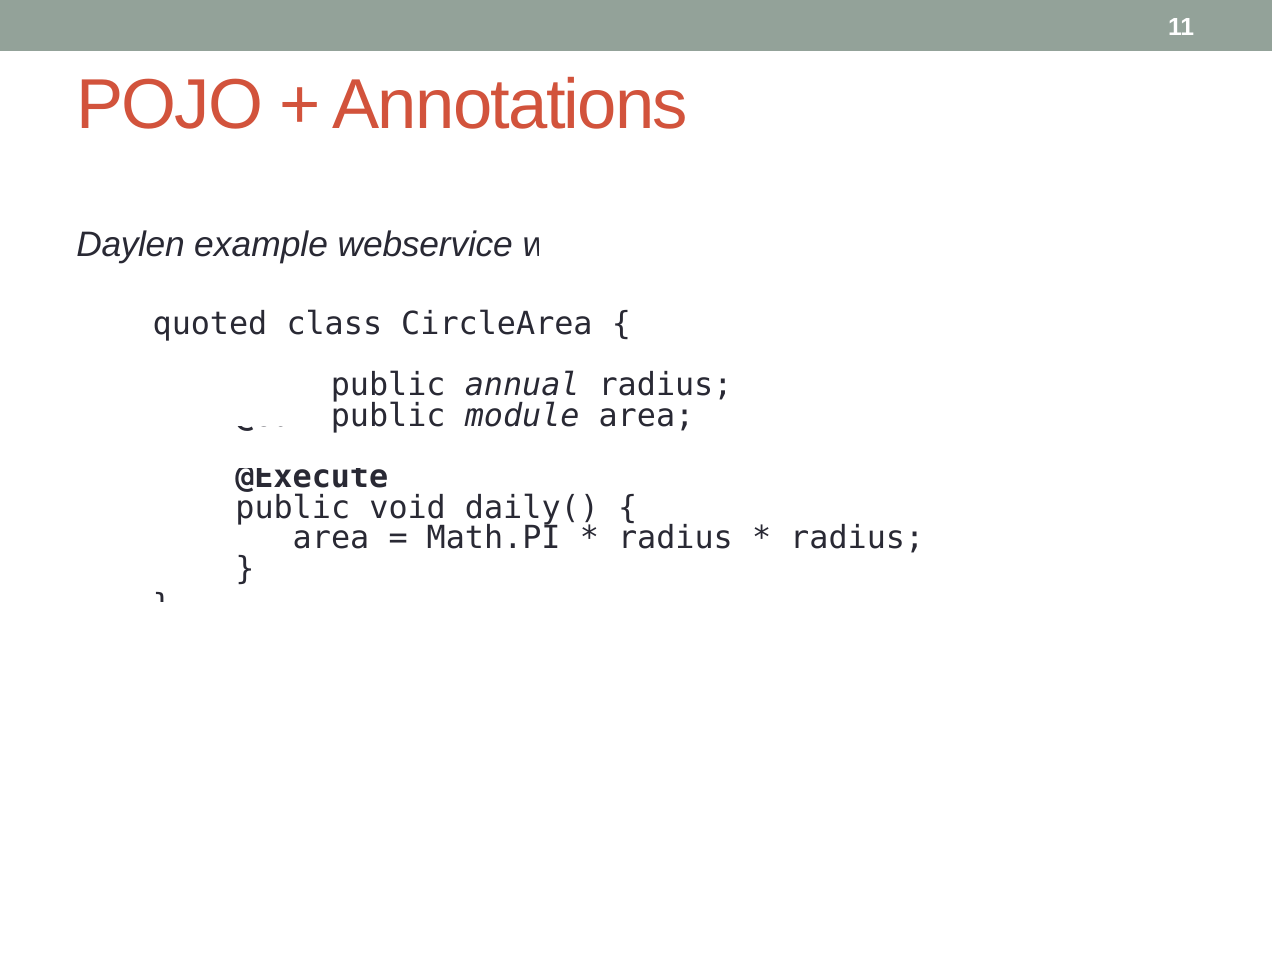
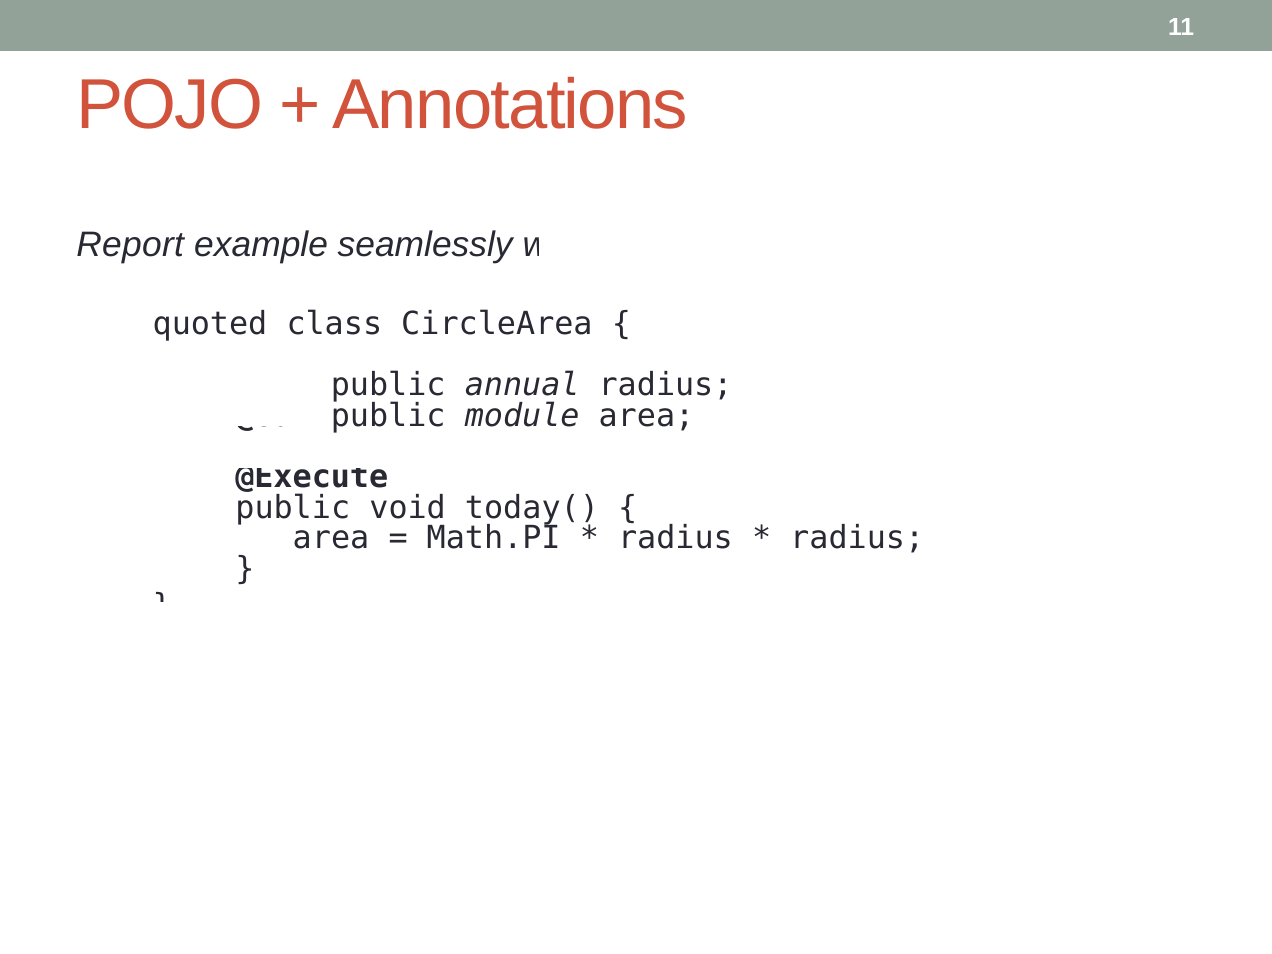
Daylen: Daylen -> Report
webservice: webservice -> seamlessly
daily(: daily( -> today(
